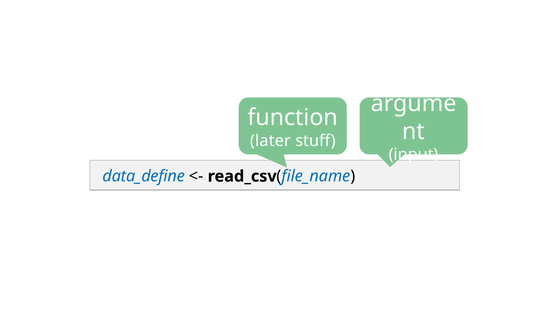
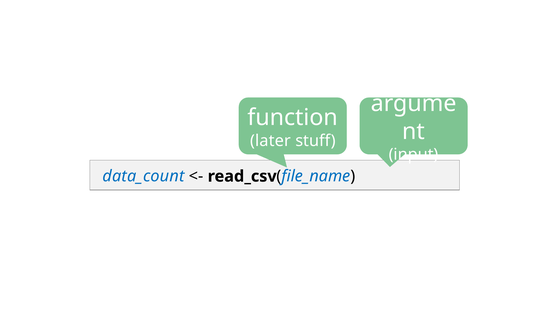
data_define: data_define -> data_count
